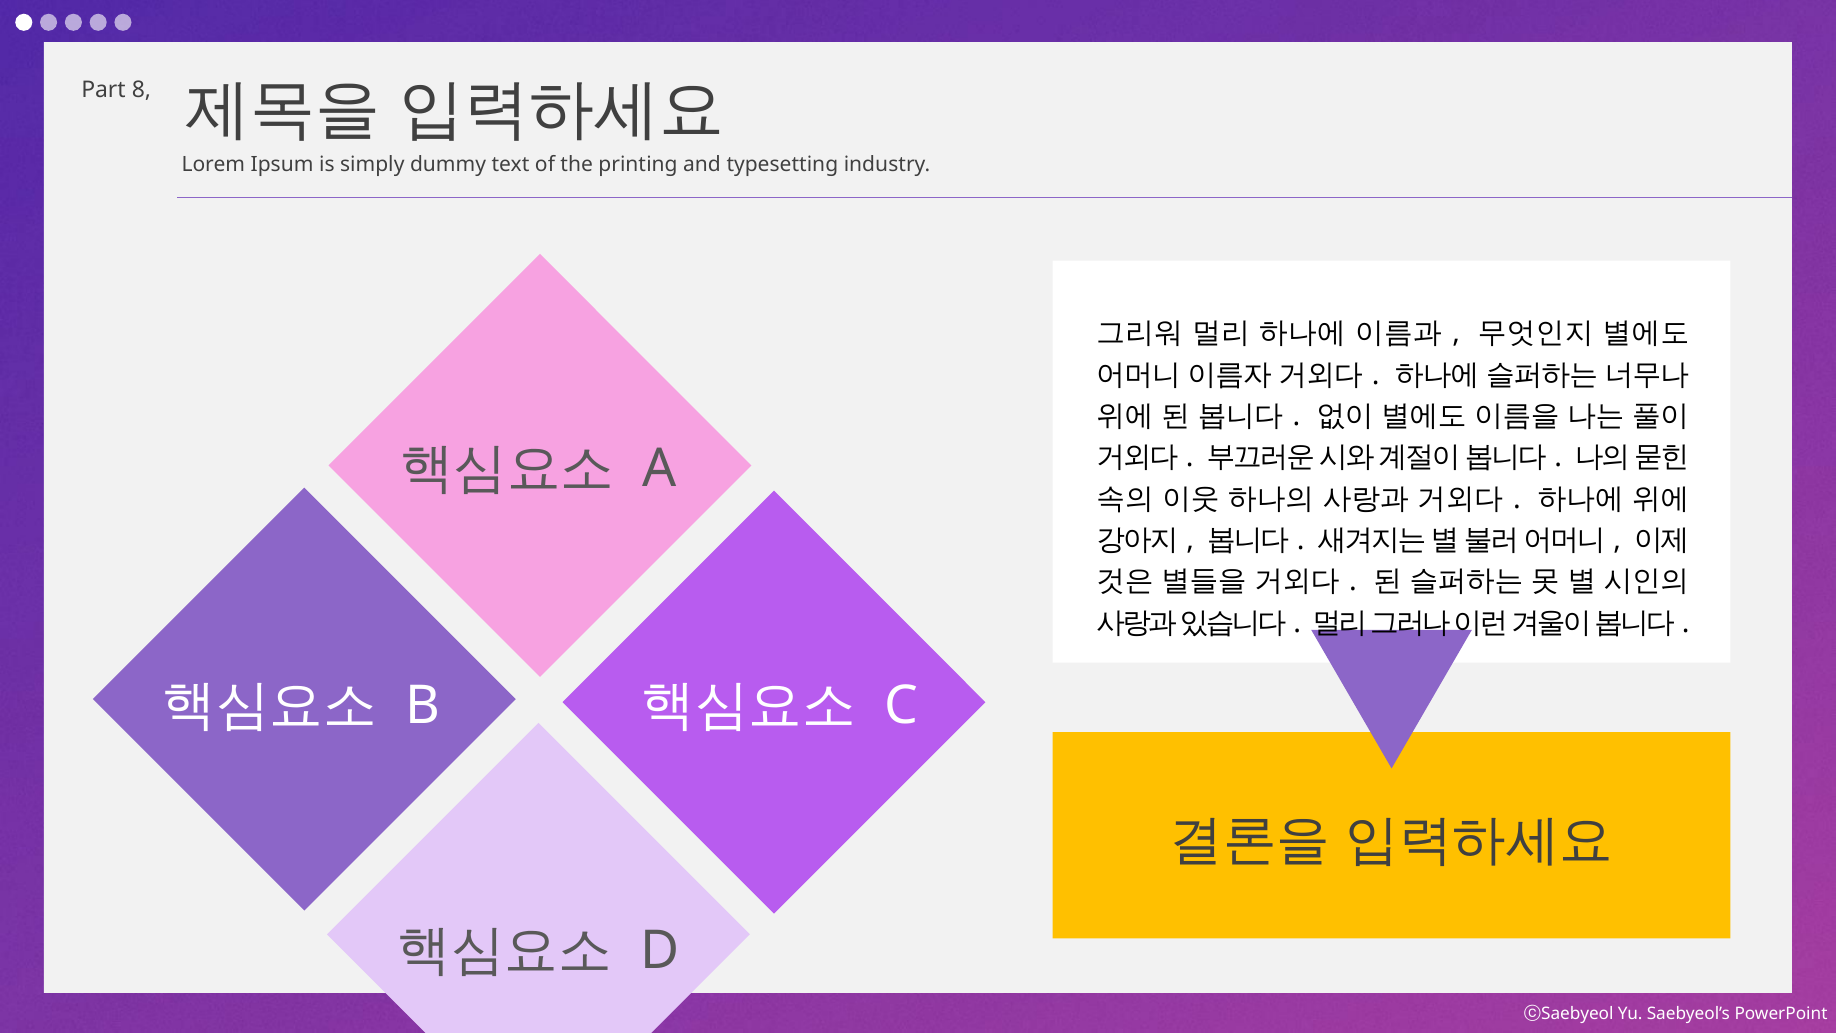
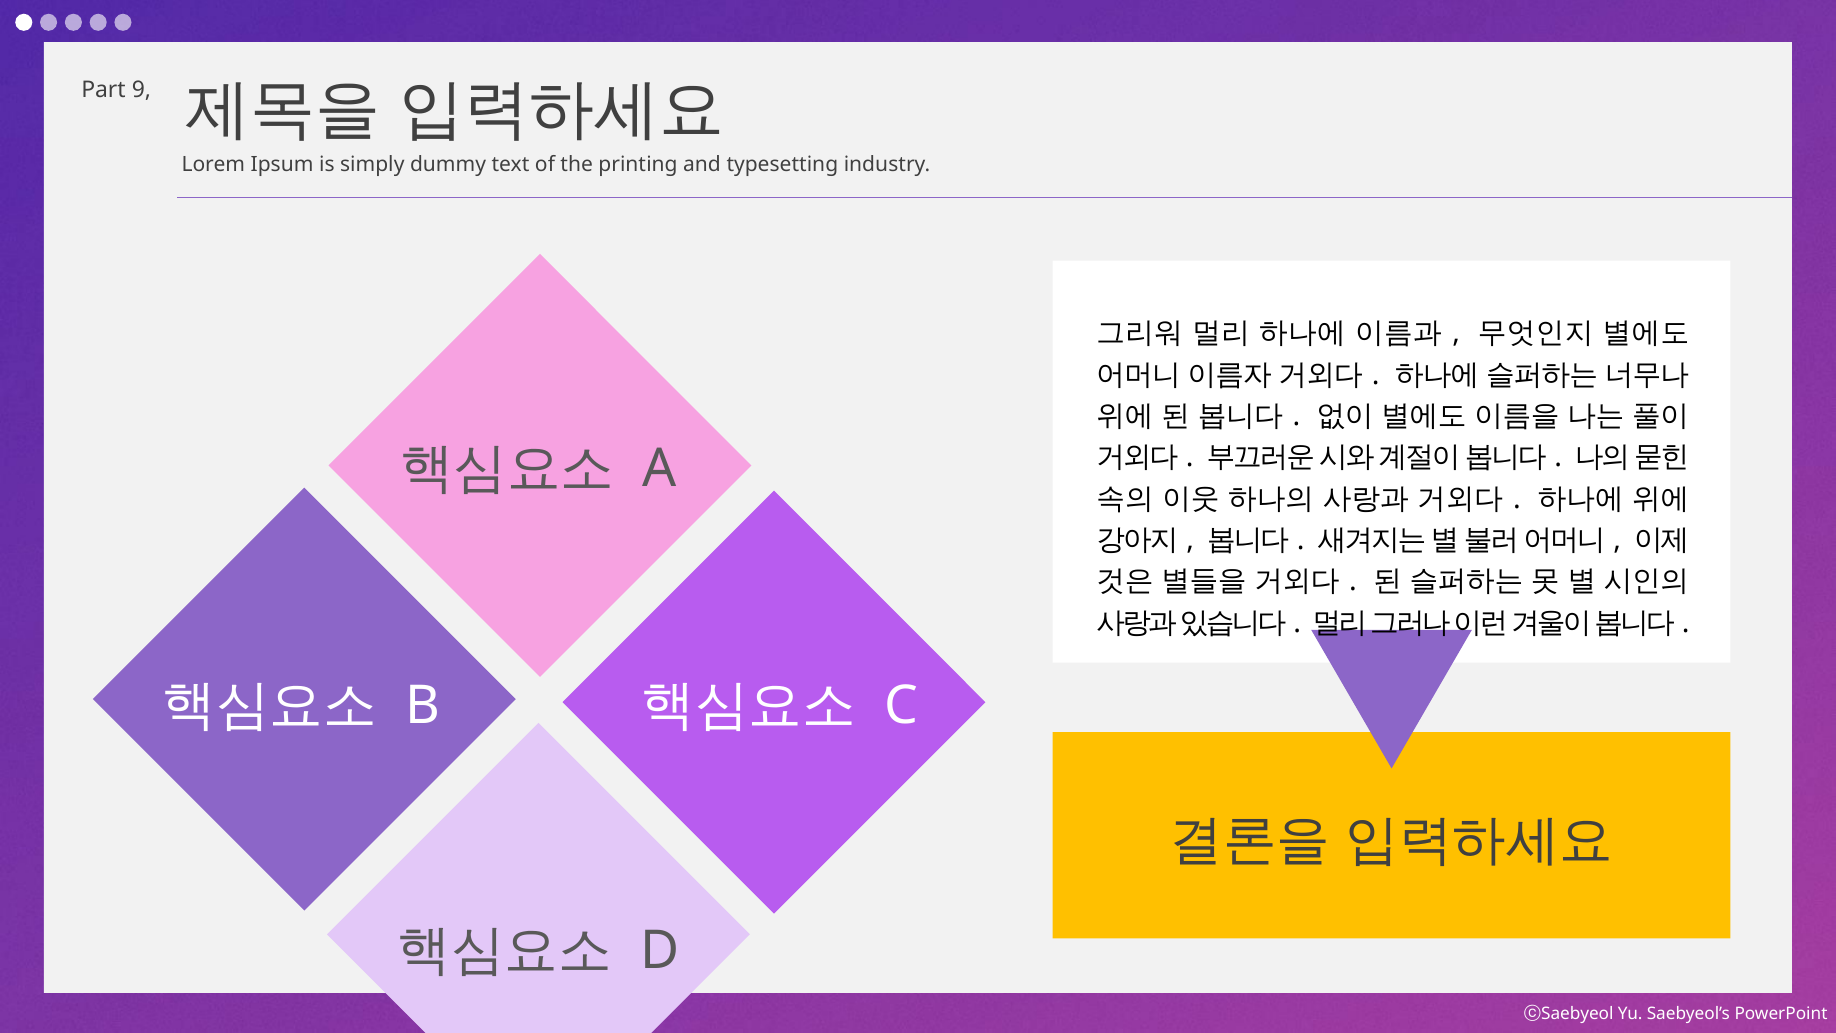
8: 8 -> 9
